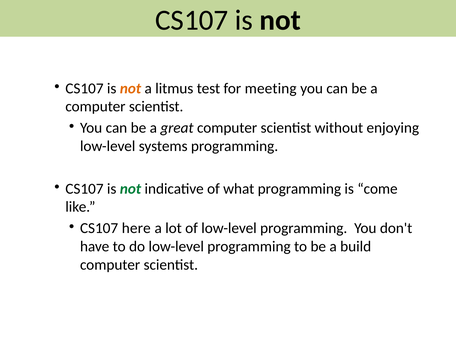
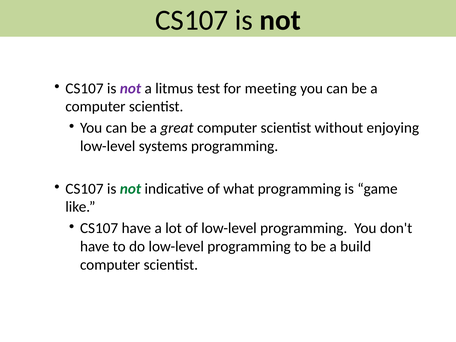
not at (130, 88) colour: orange -> purple
come: come -> game
CS107 here: here -> have
